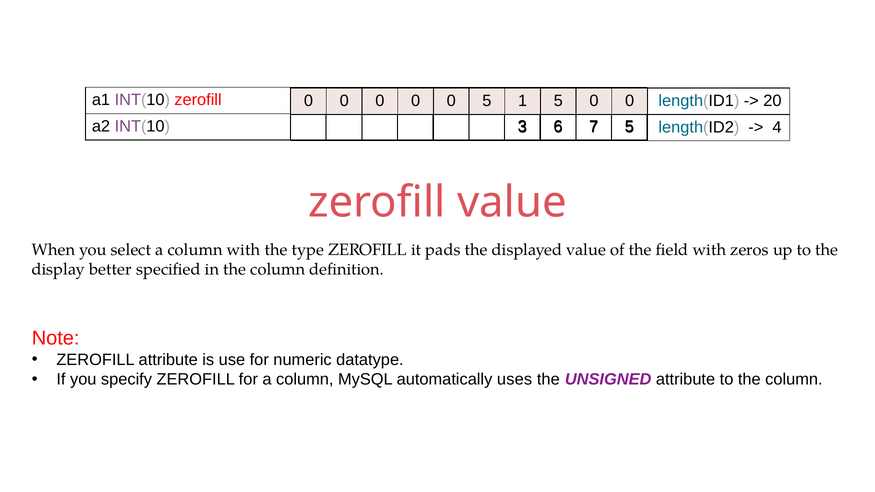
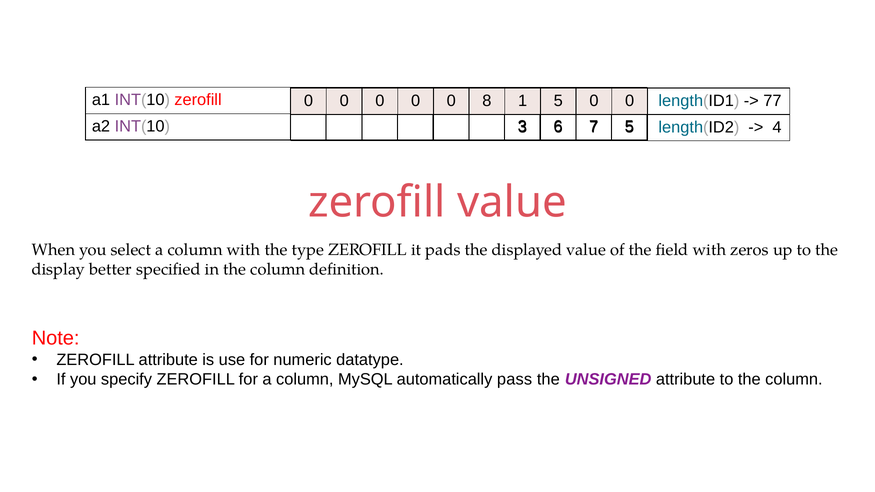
0 5: 5 -> 8
20: 20 -> 77
uses: uses -> pass
